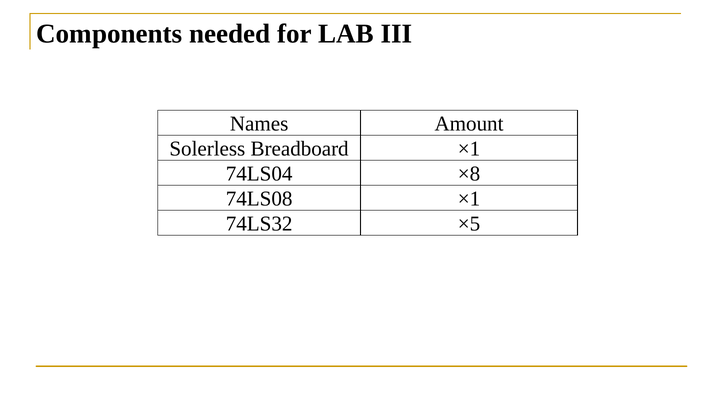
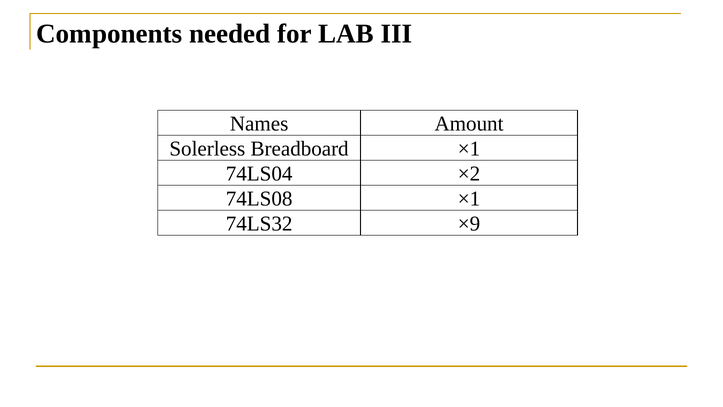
×8: ×8 -> ×2
×5: ×5 -> ×9
